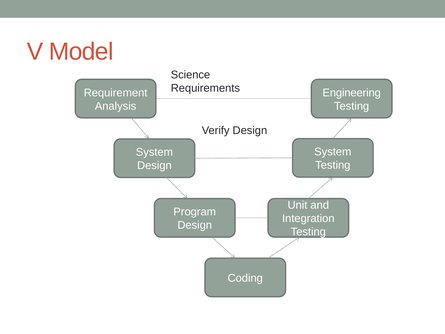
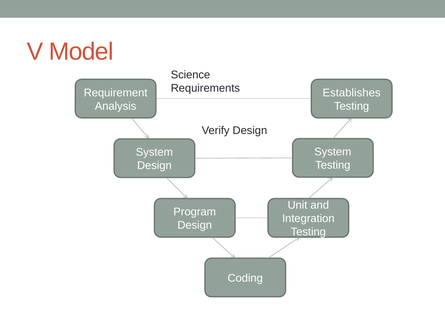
Engineering: Engineering -> Establishes
